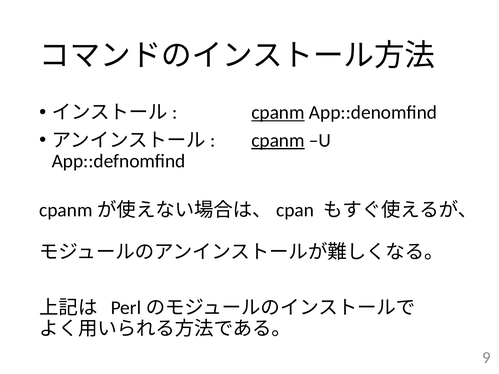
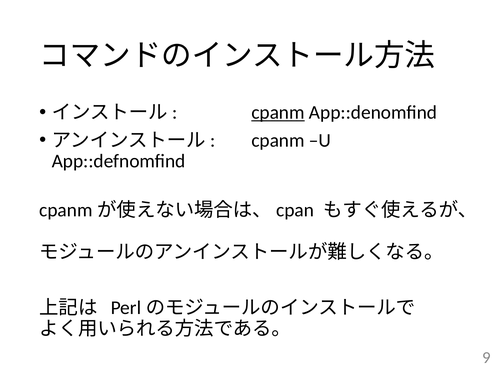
cpanm at (278, 140) underline: present -> none
